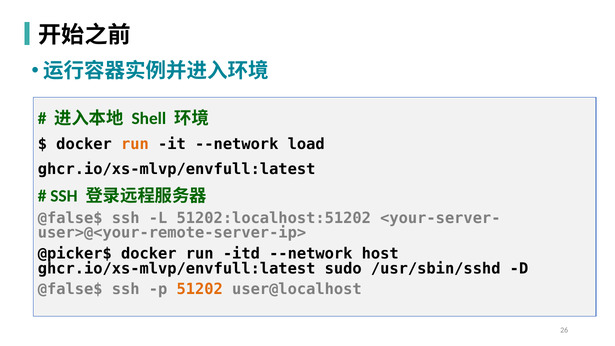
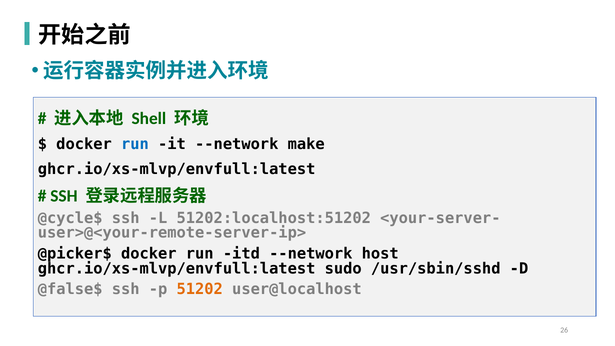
run at (135, 144) colour: orange -> blue
load: load -> make
@false$ at (70, 218): @false$ -> @cycle$
